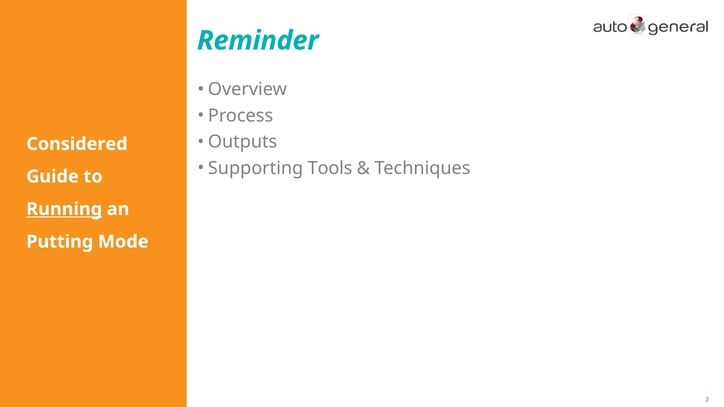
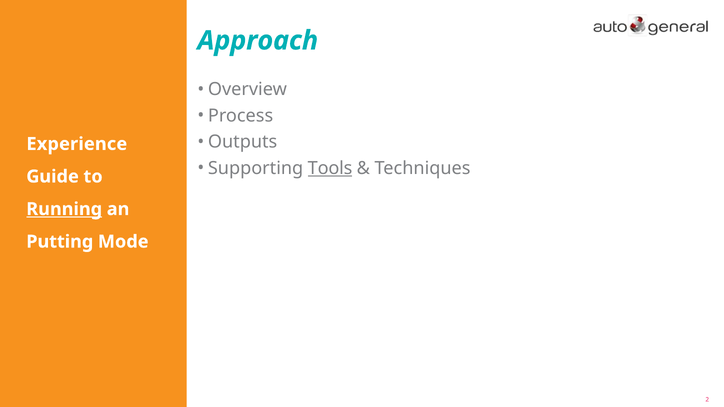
Reminder: Reminder -> Approach
Considered: Considered -> Experience
Tools underline: none -> present
